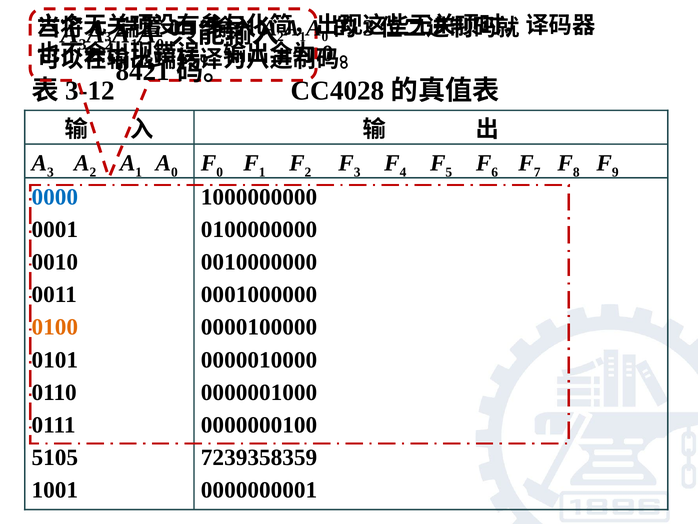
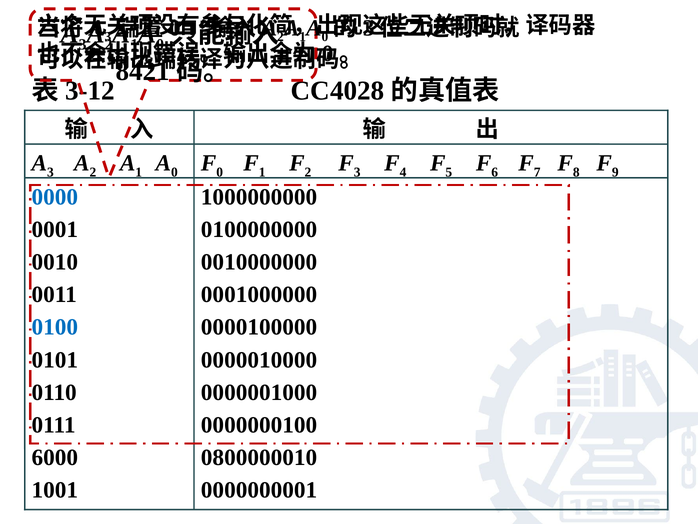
0100 colour: orange -> blue
5105: 5105 -> 6000
7239358359: 7239358359 -> 0800000010
